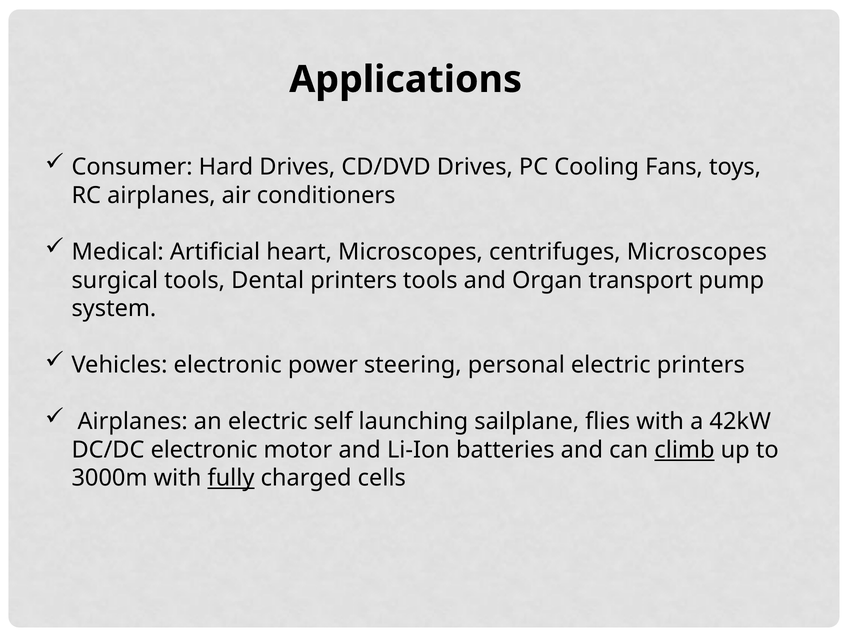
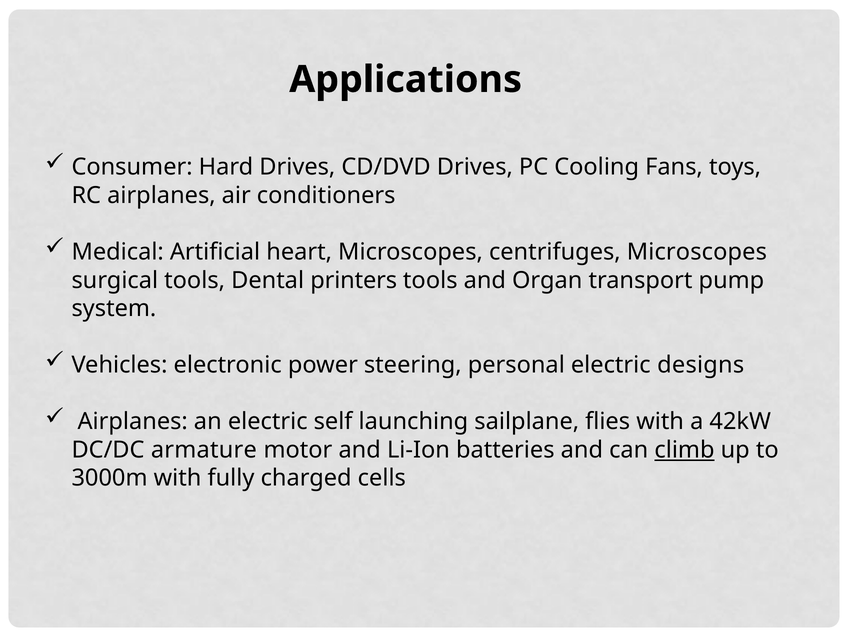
electric printers: printers -> designs
DC/DC electronic: electronic -> armature
fully underline: present -> none
